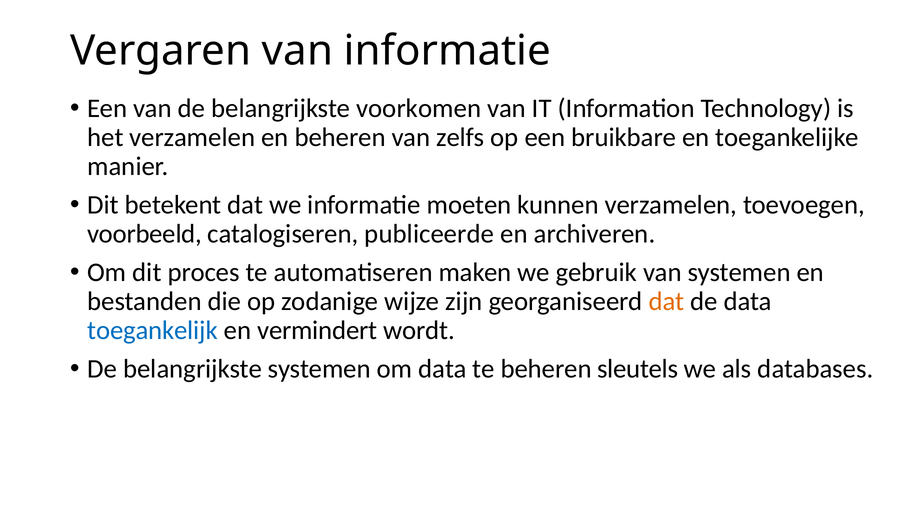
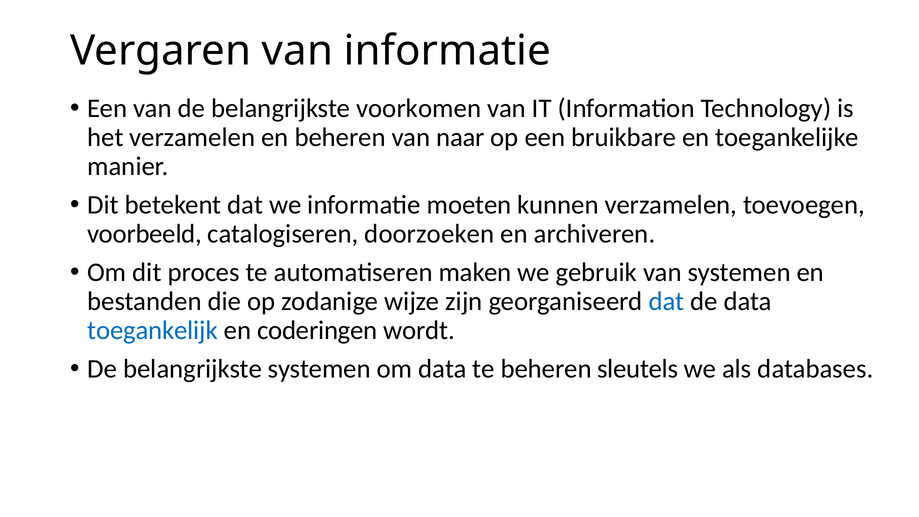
zelfs: zelfs -> naar
publiceerde: publiceerde -> doorzoeken
dat at (666, 301) colour: orange -> blue
vermindert: vermindert -> coderingen
